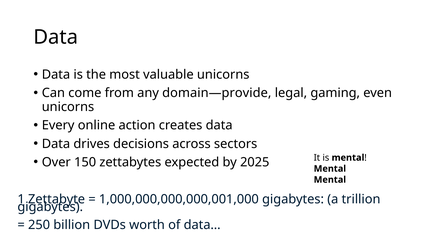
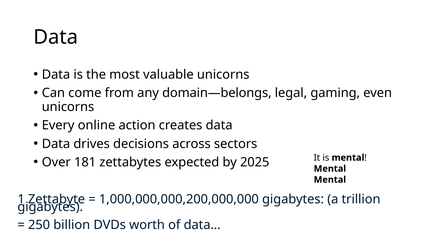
domain—provide: domain—provide -> domain—belongs
150: 150 -> 181
1,000,000,000,000,001,000: 1,000,000,000,000,001,000 -> 1,000,000,000,200,000,000
